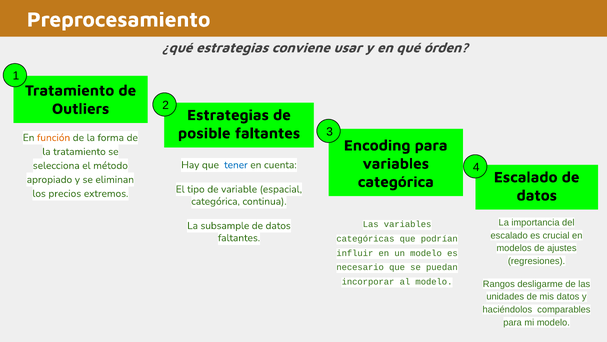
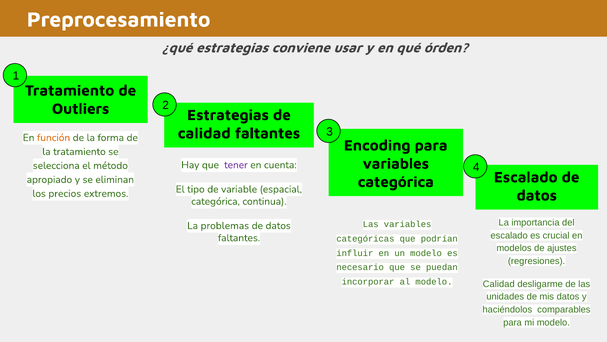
posible at (204, 133): posible -> calidad
tener colour: blue -> purple
subsample: subsample -> problemas
Rangos at (499, 284): Rangos -> Calidad
